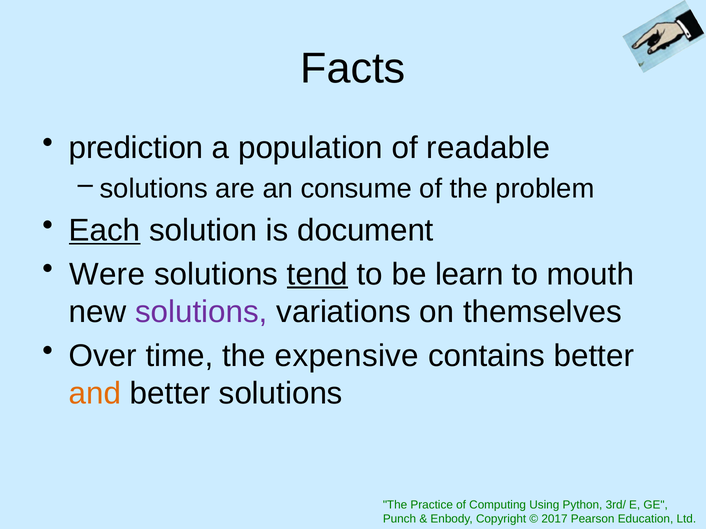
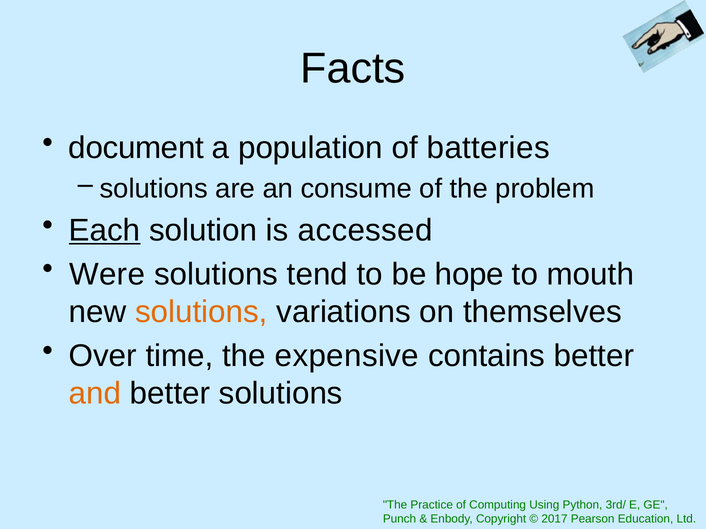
prediction: prediction -> document
readable: readable -> batteries
document: document -> accessed
tend underline: present -> none
learn: learn -> hope
solutions at (201, 312) colour: purple -> orange
